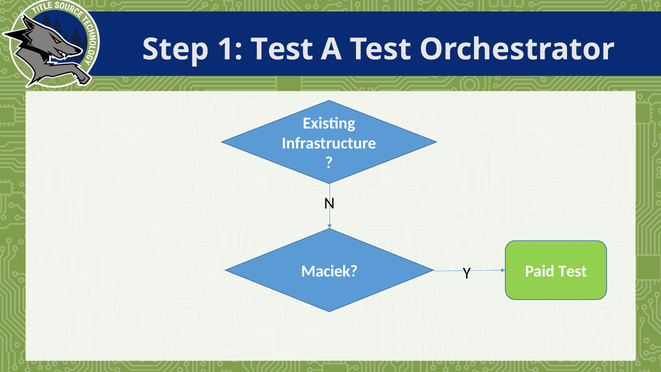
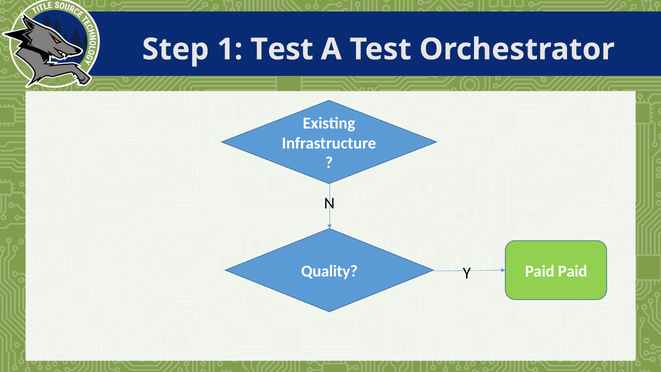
Maciek: Maciek -> Quality
Paid Test: Test -> Paid
